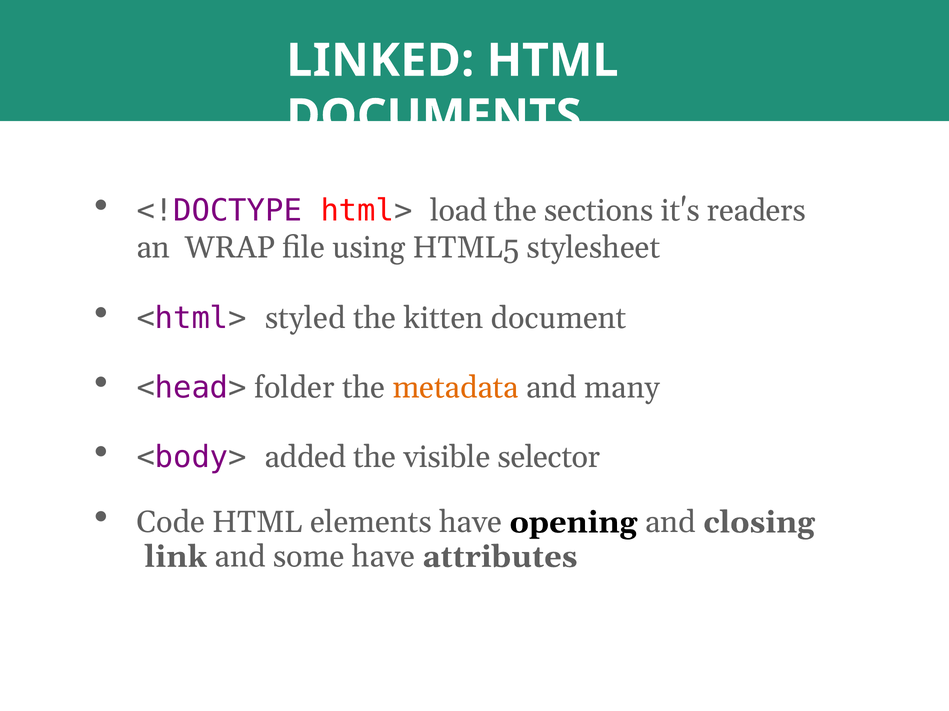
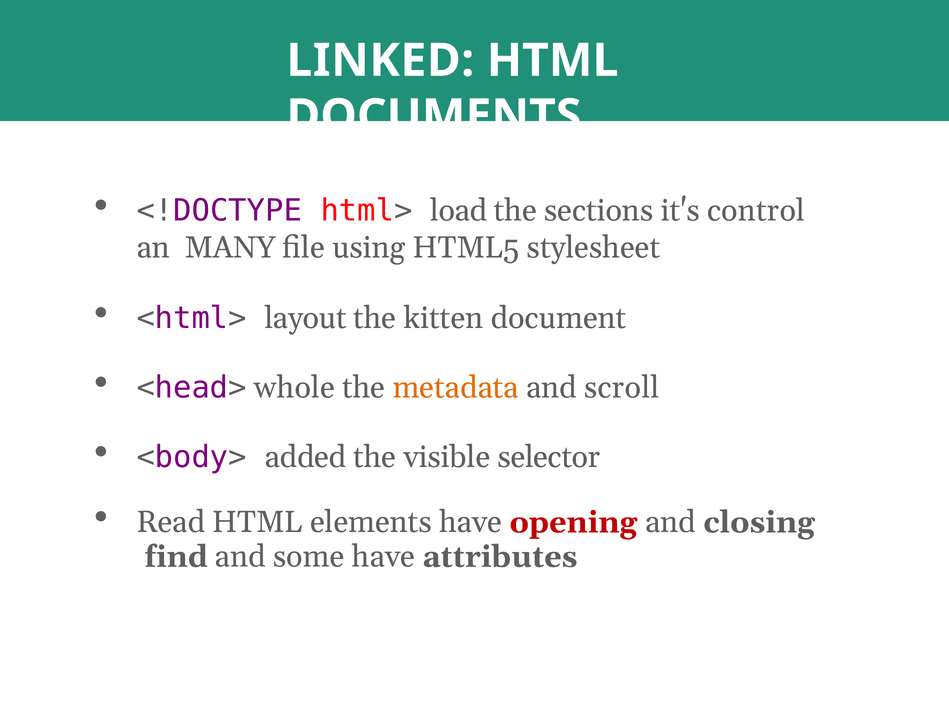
readers: readers -> control
WRAP: WRAP -> MANY
styled: styled -> layout
folder: folder -> whole
many: many -> scroll
Code: Code -> Read
opening colour: black -> red
link: link -> find
